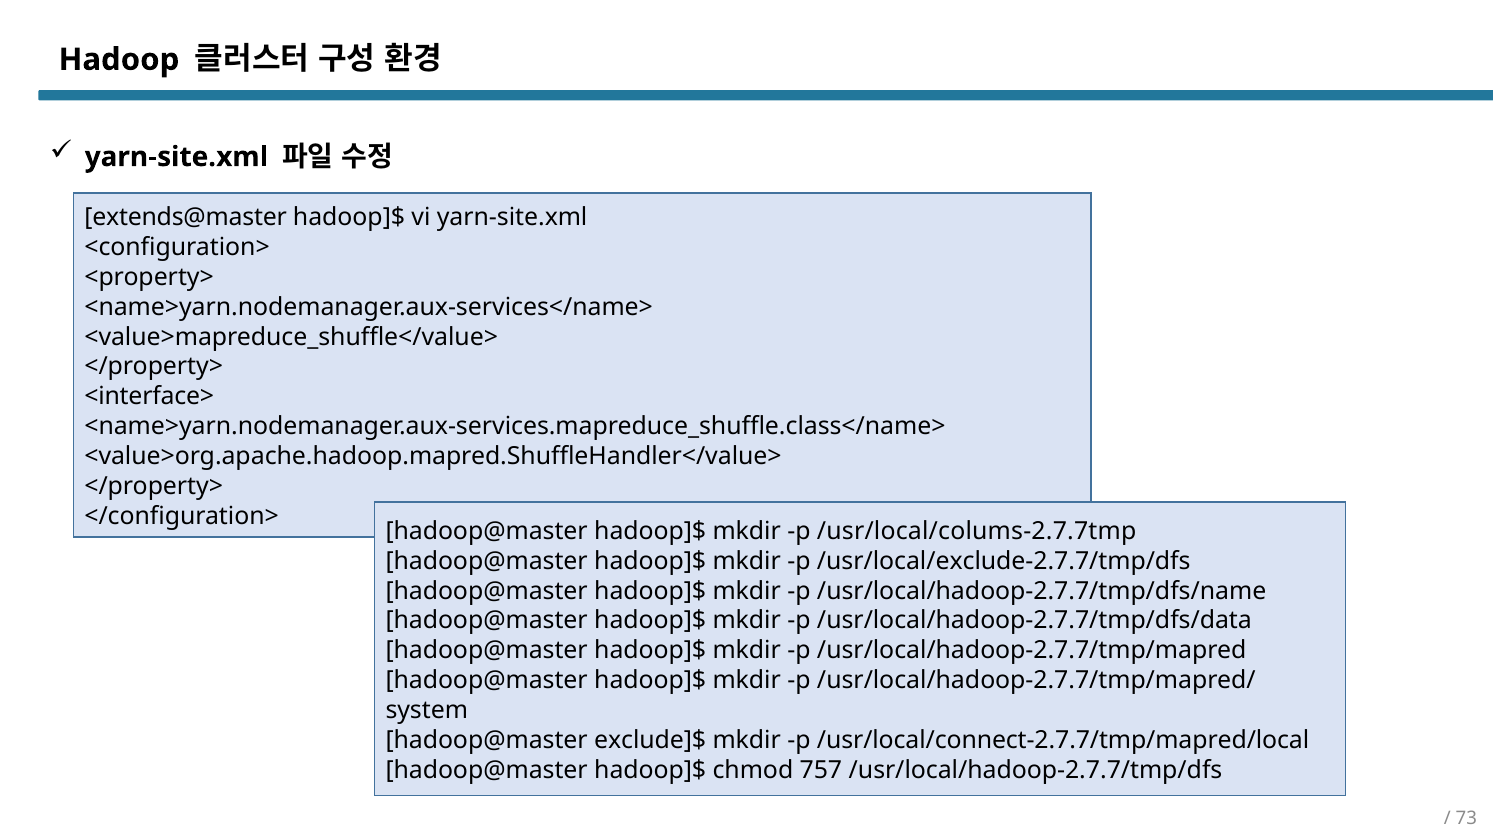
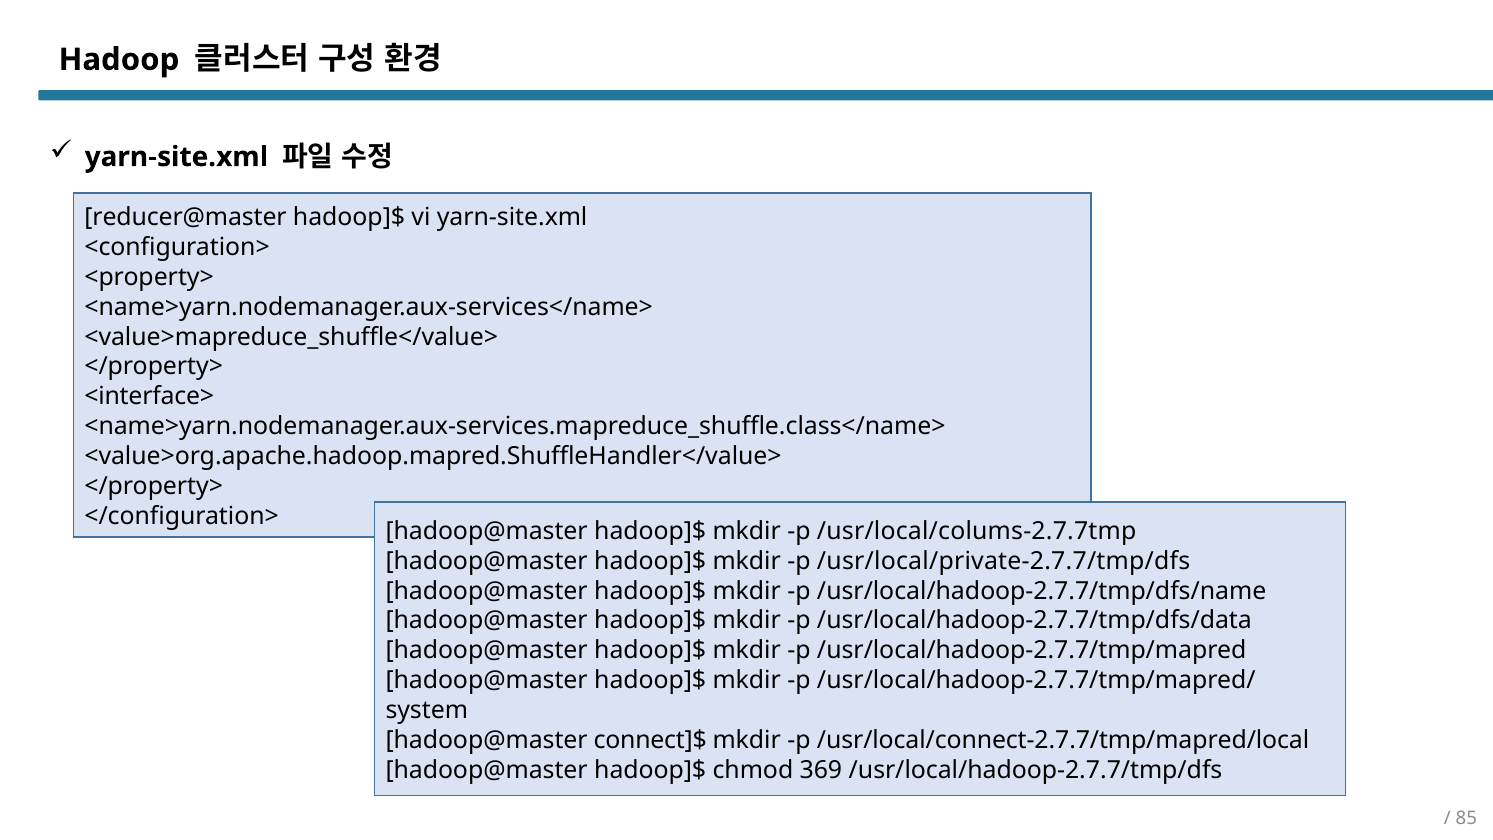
extends@master: extends@master -> reducer@master
/usr/local/exclude-2.7.7/tmp/dfs: /usr/local/exclude-2.7.7/tmp/dfs -> /usr/local/private-2.7.7/tmp/dfs
exclude]$: exclude]$ -> connect]$
757: 757 -> 369
73: 73 -> 85
